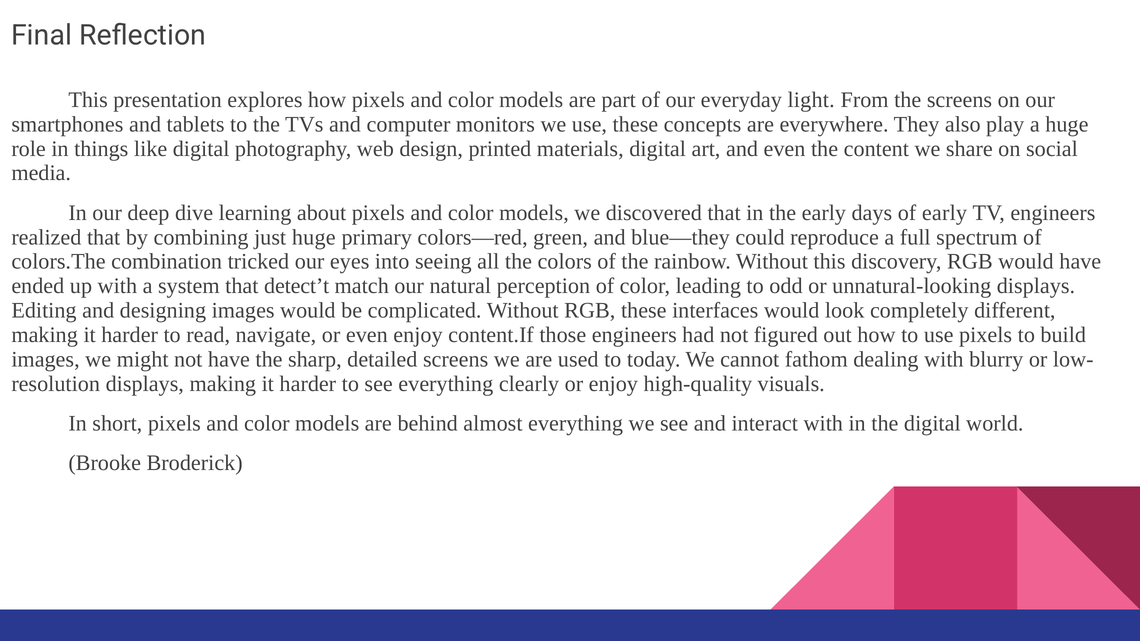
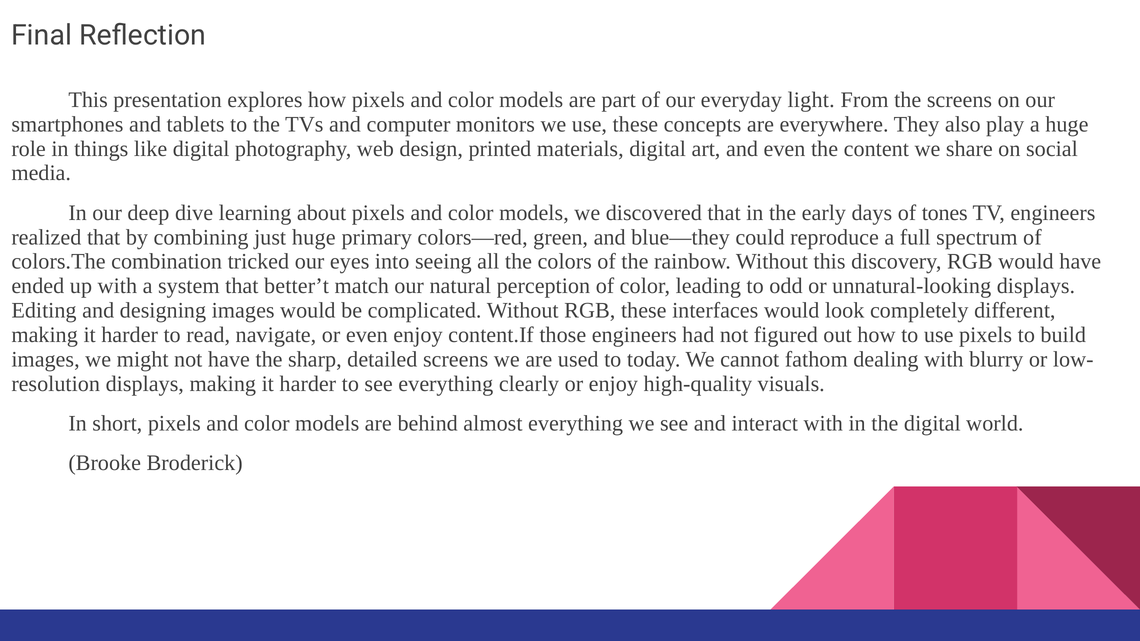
of early: early -> tones
detect’t: detect’t -> better’t
